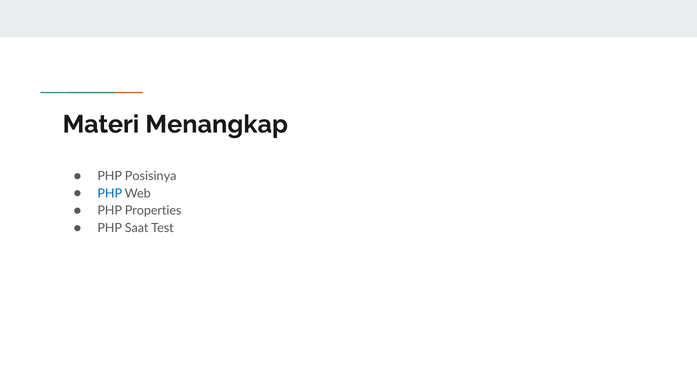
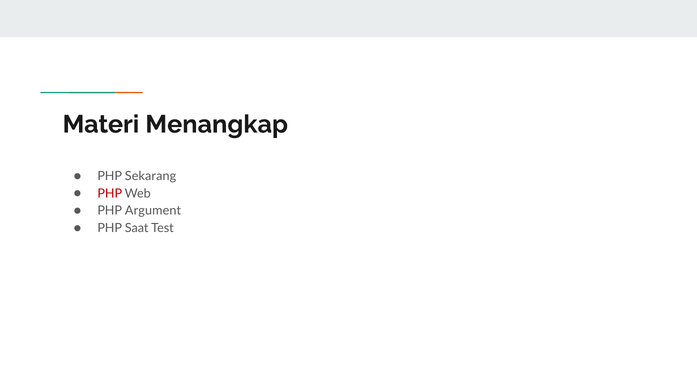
Posisinya: Posisinya -> Sekarang
PHP at (110, 194) colour: blue -> red
Properties: Properties -> Argument
